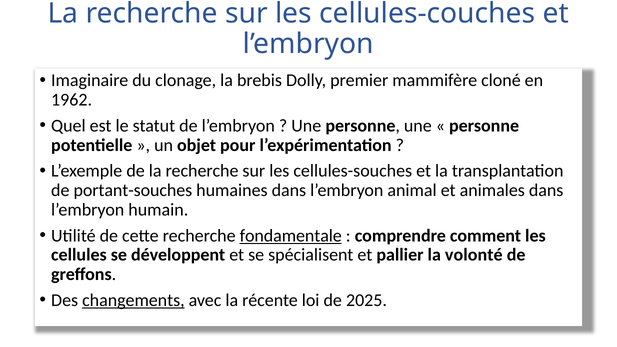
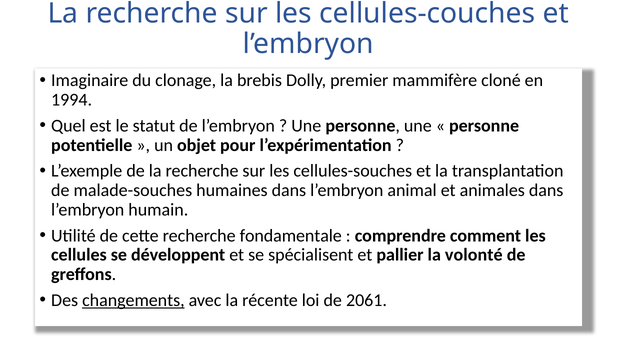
1962: 1962 -> 1994
portant-souches: portant-souches -> malade-souches
fondamentale underline: present -> none
2025: 2025 -> 2061
